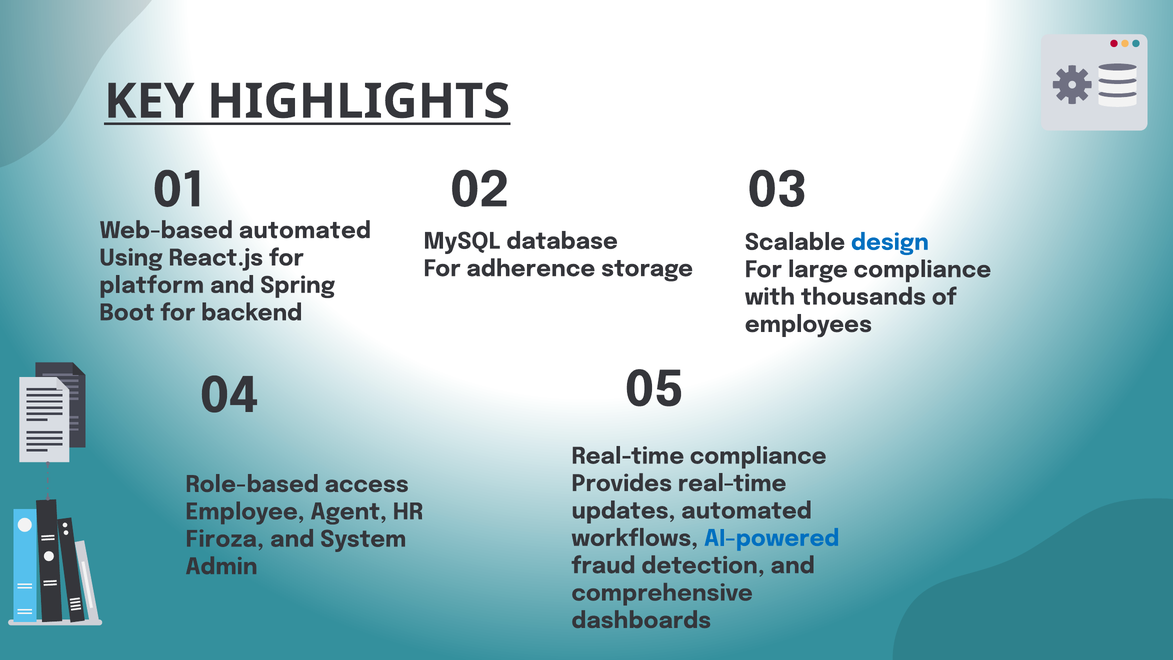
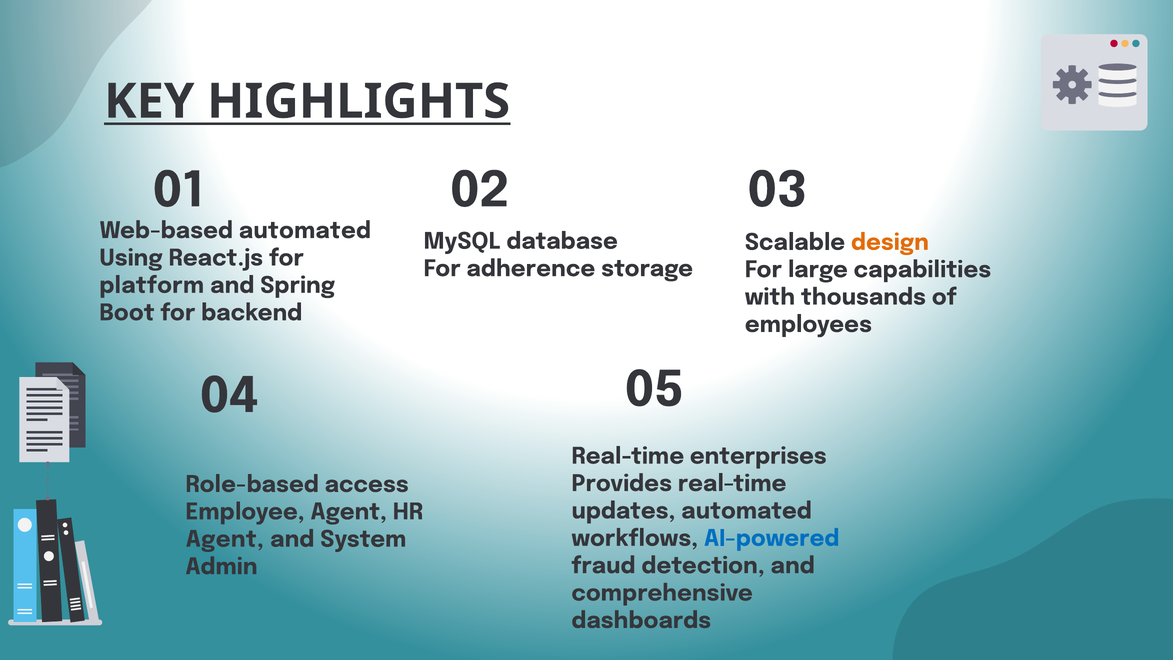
design colour: blue -> orange
large compliance: compliance -> capabilities
Real-time compliance: compliance -> enterprises
Firoza at (225, 539): Firoza -> Agent
